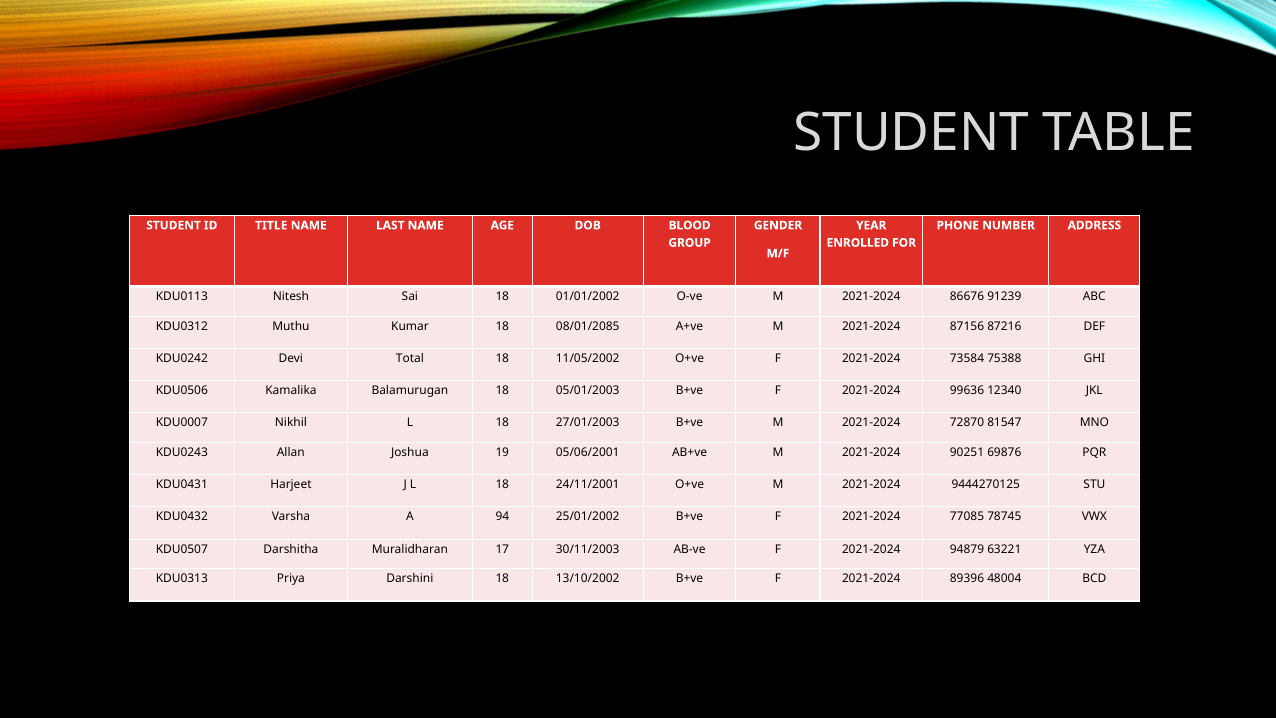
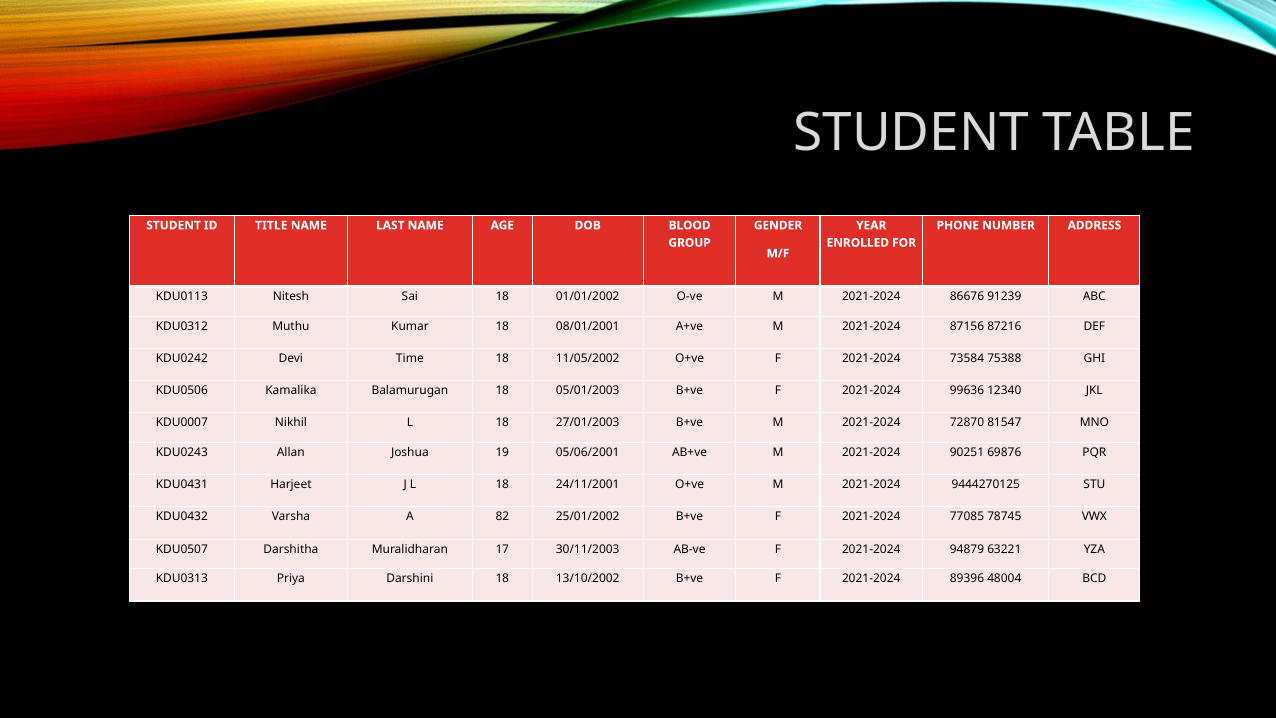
08/01/2085: 08/01/2085 -> 08/01/2001
Total: Total -> Time
94: 94 -> 82
